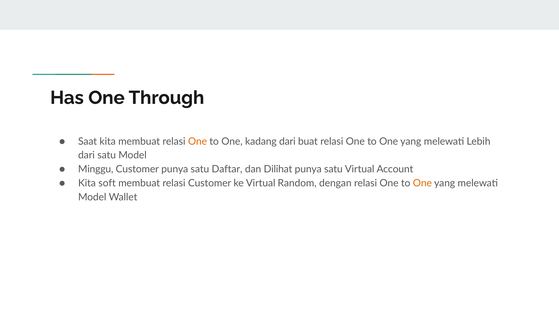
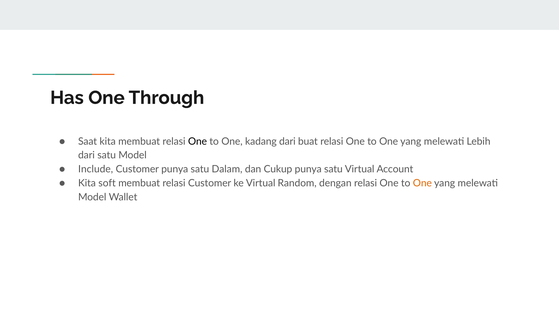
One at (198, 141) colour: orange -> black
Minggu: Minggu -> Include
Daftar: Daftar -> Dalam
Dilihat: Dilihat -> Cukup
